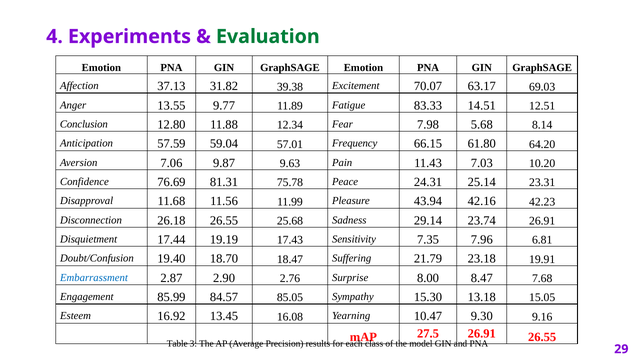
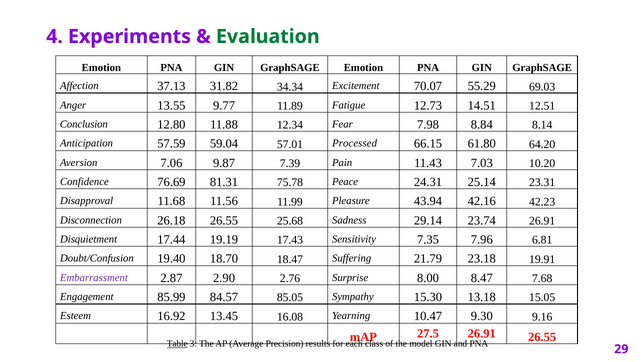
39.38: 39.38 -> 34.34
63.17: 63.17 -> 55.29
83.33: 83.33 -> 12.73
5.68: 5.68 -> 8.84
Frequency: Frequency -> Processed
9.63: 9.63 -> 7.39
Embarrassment colour: blue -> purple
Table underline: none -> present
